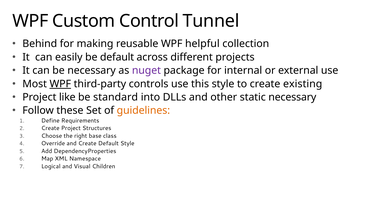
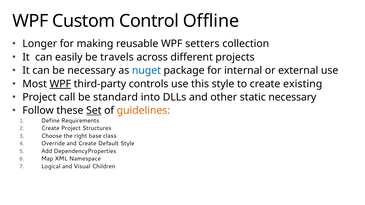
Tunnel: Tunnel -> Offline
Behind: Behind -> Longer
helpful: helpful -> setters
be default: default -> travels
nuget colour: purple -> blue
like: like -> call
Set underline: none -> present
